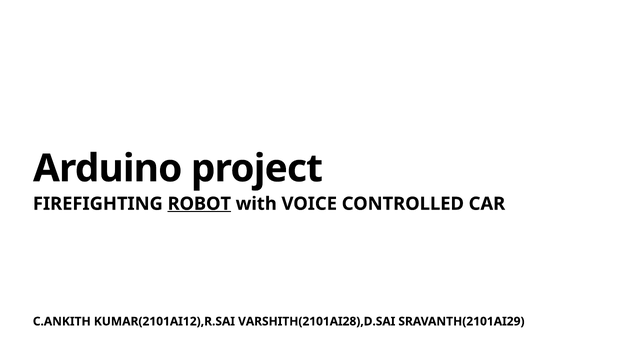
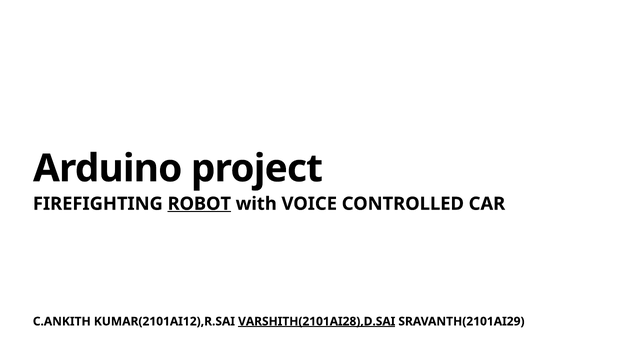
VARSHITH(2101AI28),D.SAI underline: none -> present
